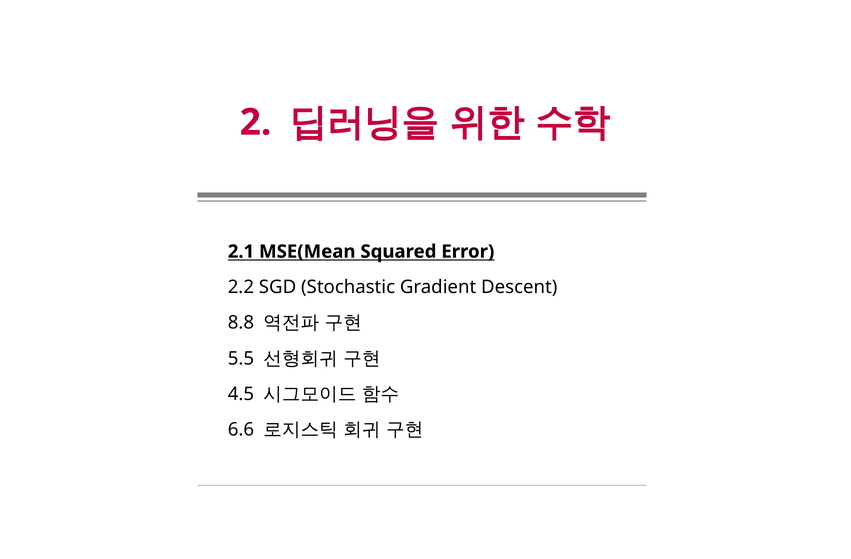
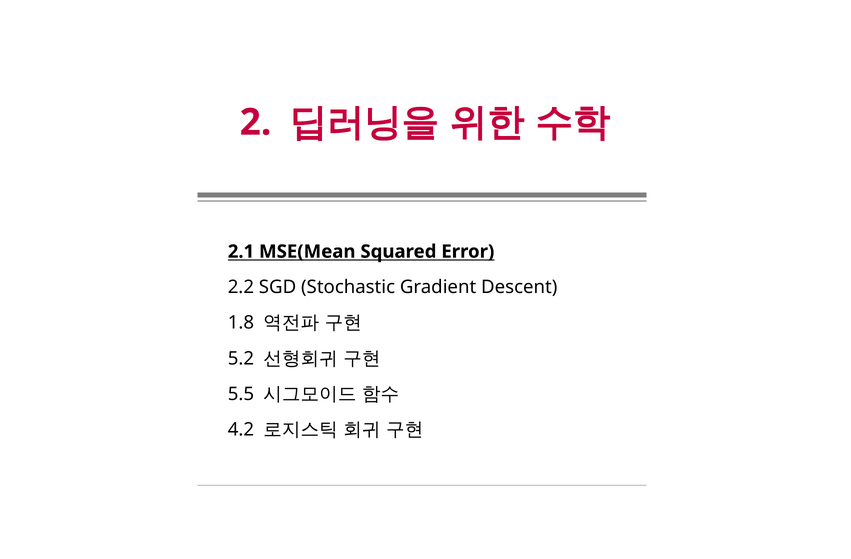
8.8: 8.8 -> 1.8
5.5: 5.5 -> 5.2
4.5: 4.5 -> 5.5
6.6: 6.6 -> 4.2
